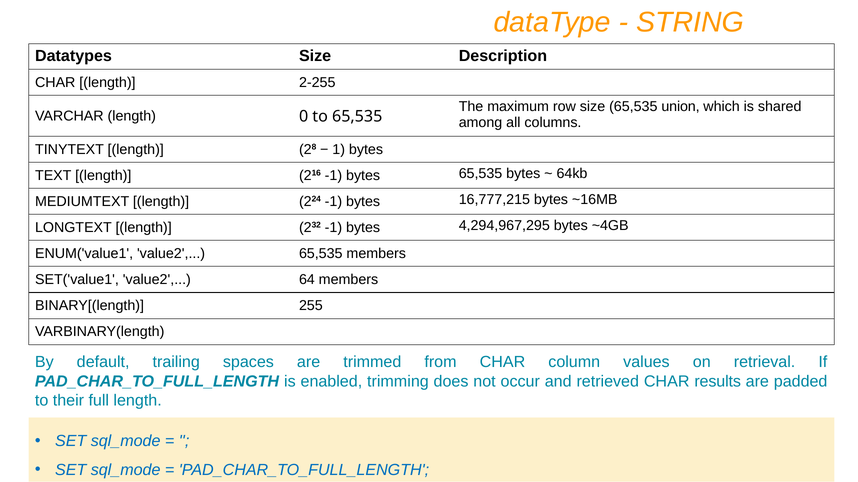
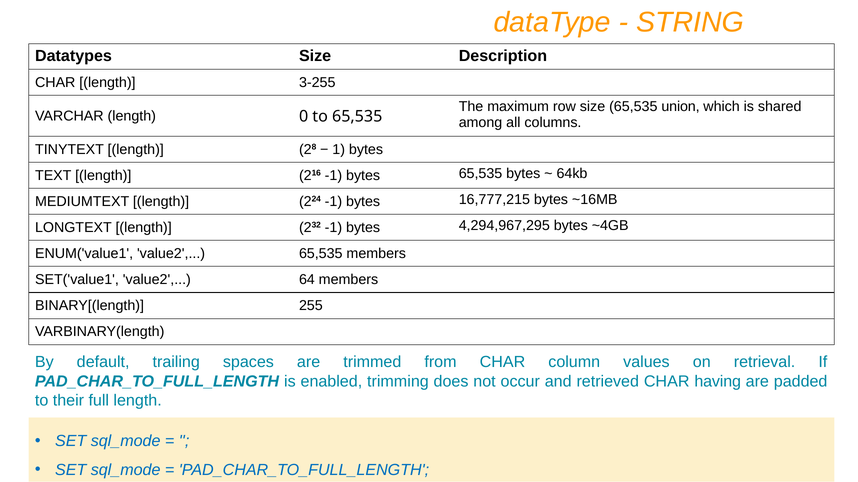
2-255: 2-255 -> 3-255
results: results -> having
